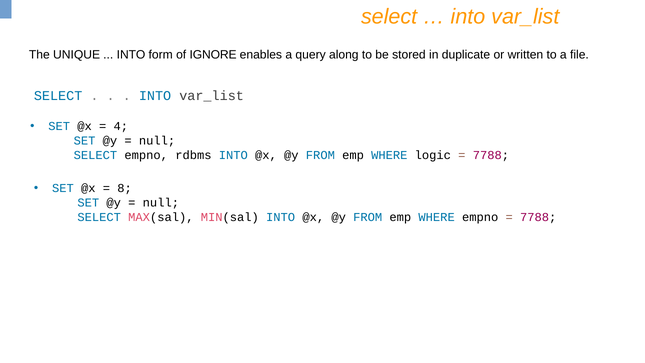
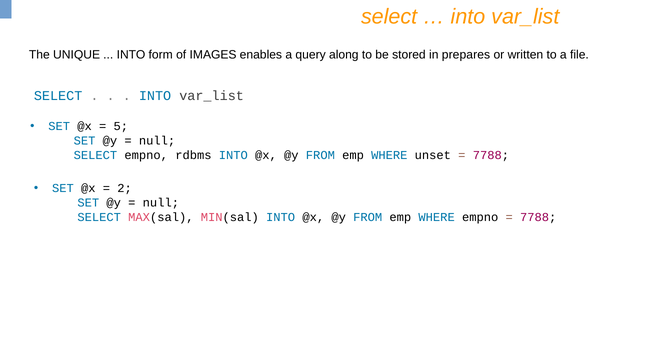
IGNORE: IGNORE -> IMAGES
duplicate: duplicate -> prepares
4: 4 -> 5
logic: logic -> unset
8: 8 -> 2
